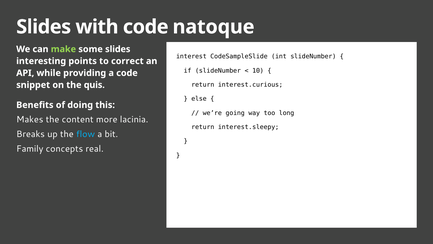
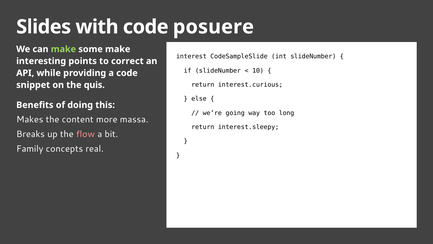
natoque: natoque -> posuere
some slides: slides -> make
lacinia: lacinia -> massa
flow colour: light blue -> pink
